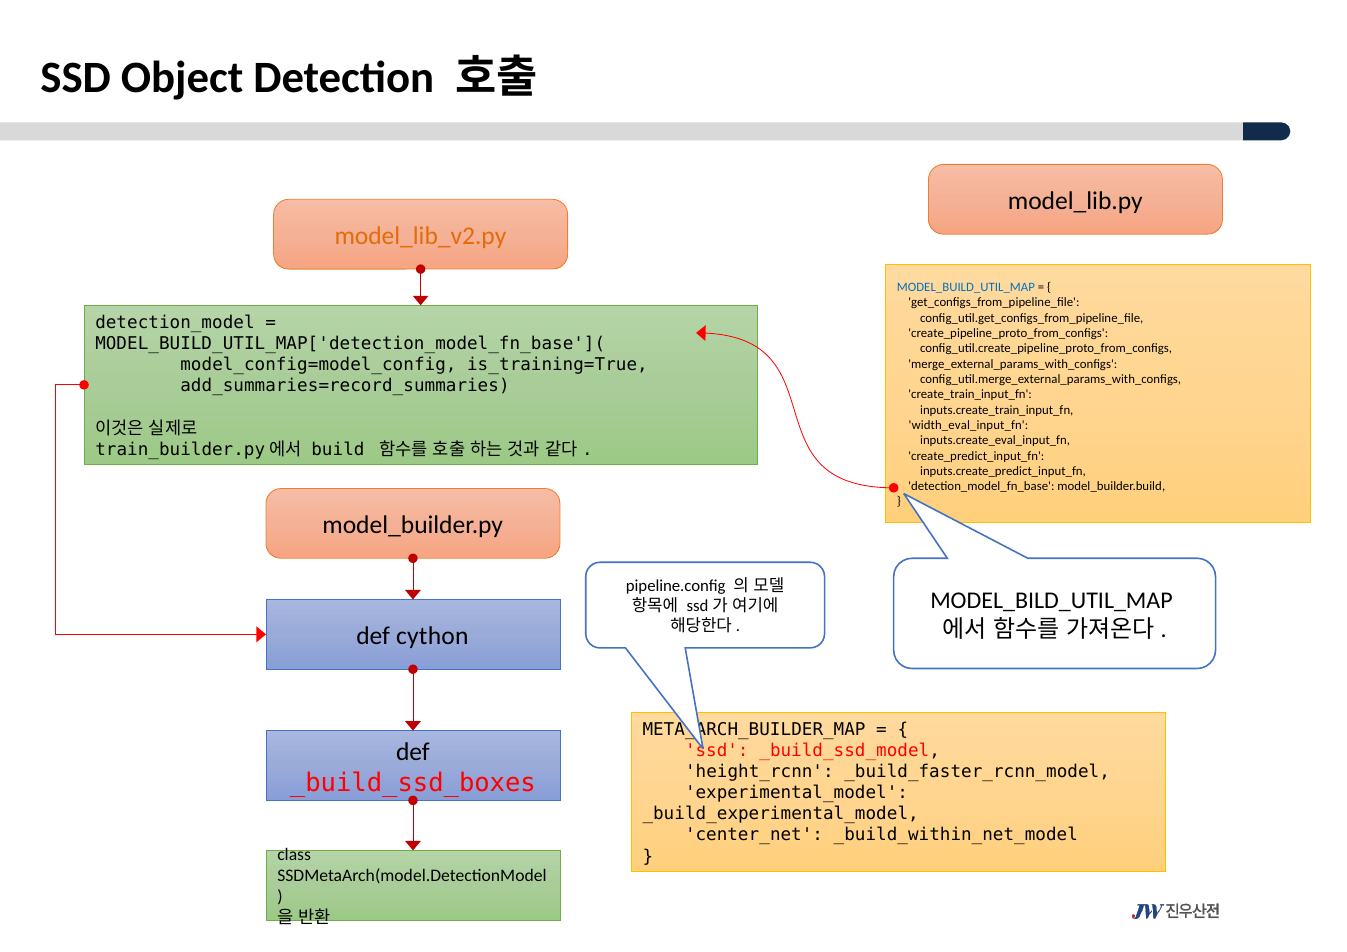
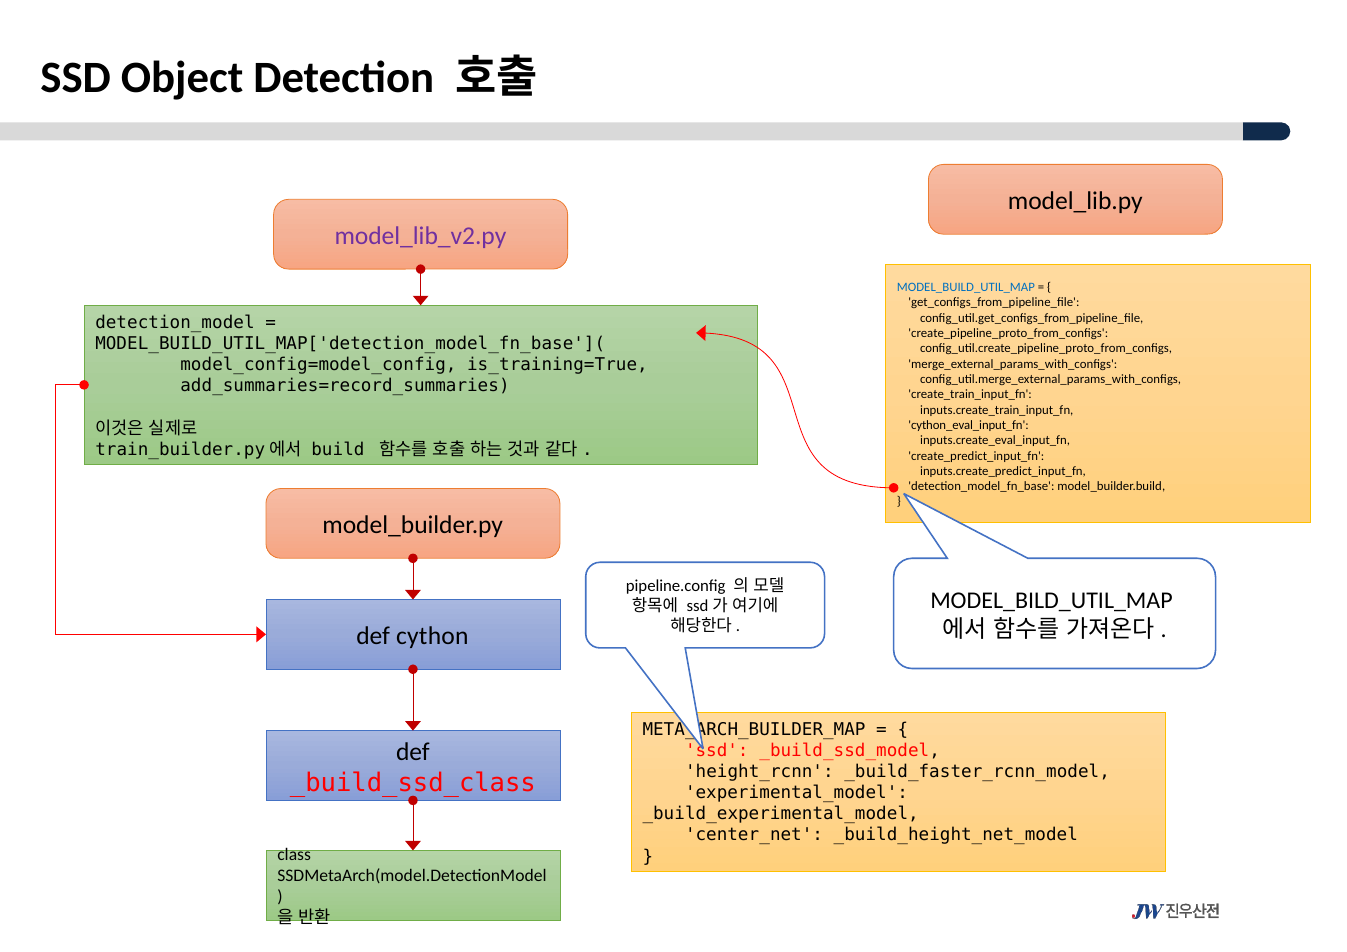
model_lib_v2.py colour: orange -> purple
width_eval_input_fn: width_eval_input_fn -> cython_eval_input_fn
_build_ssd_boxes: _build_ssd_boxes -> _build_ssd_class
_build_within_net_model: _build_within_net_model -> _build_height_net_model
